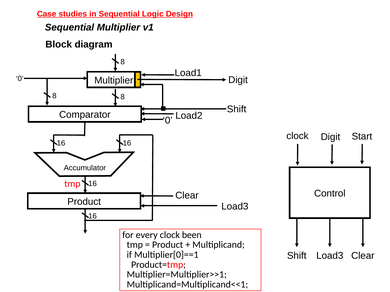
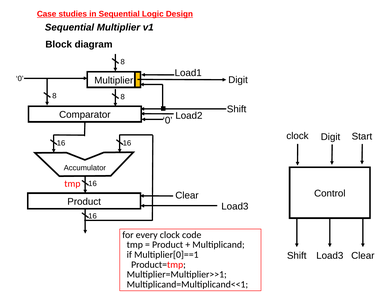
been: been -> code
